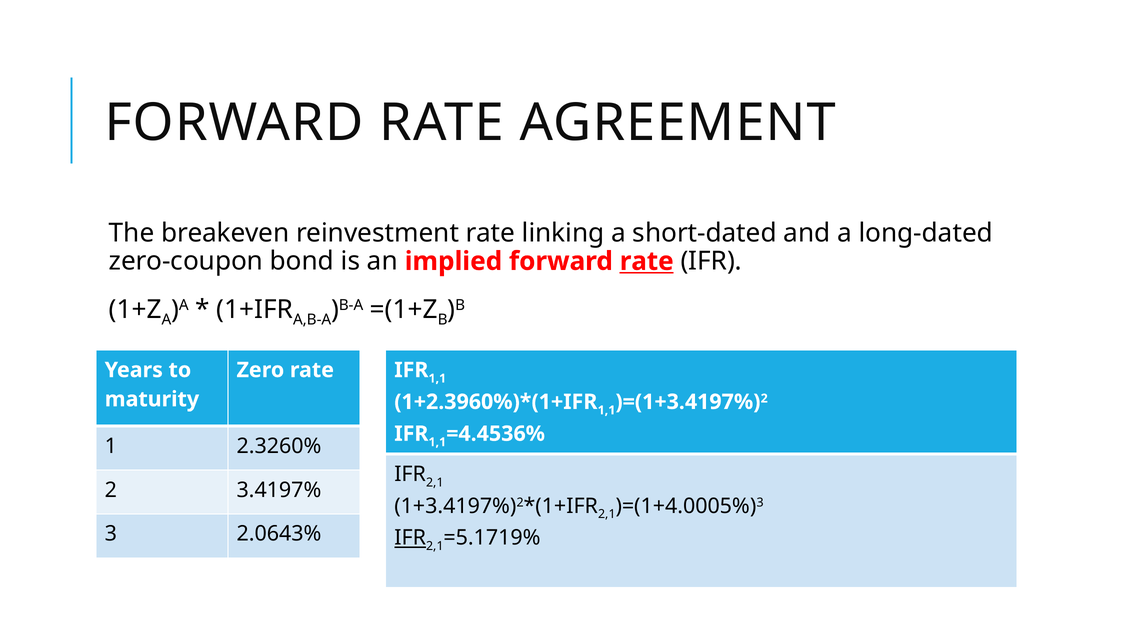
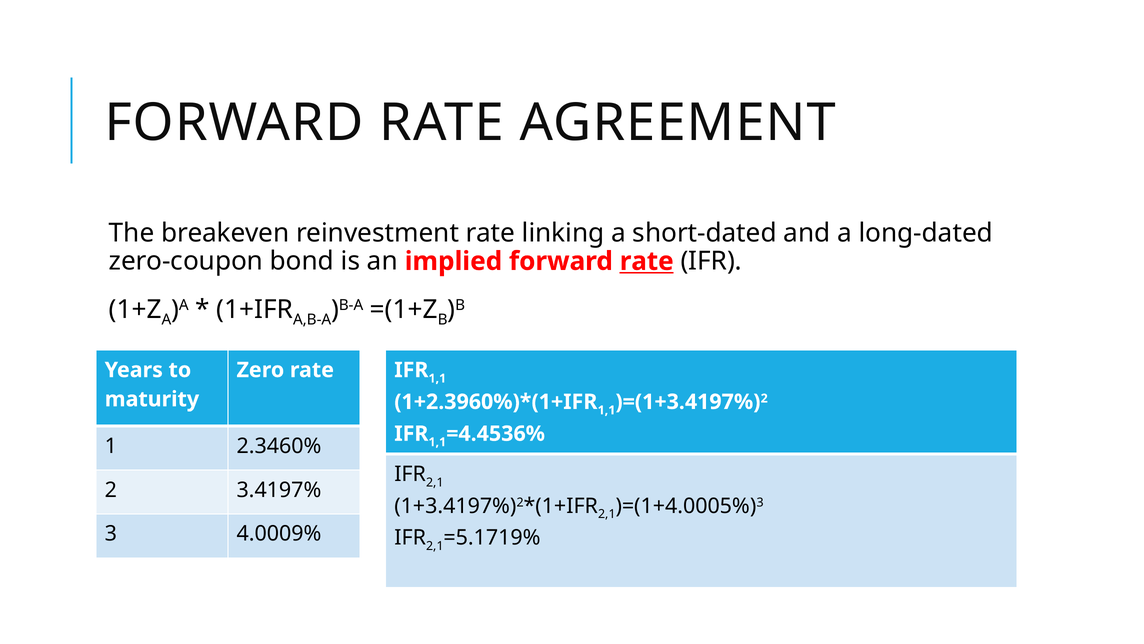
2.3260%: 2.3260% -> 2.3460%
2.0643%: 2.0643% -> 4.0009%
IFR at (410, 537) underline: present -> none
